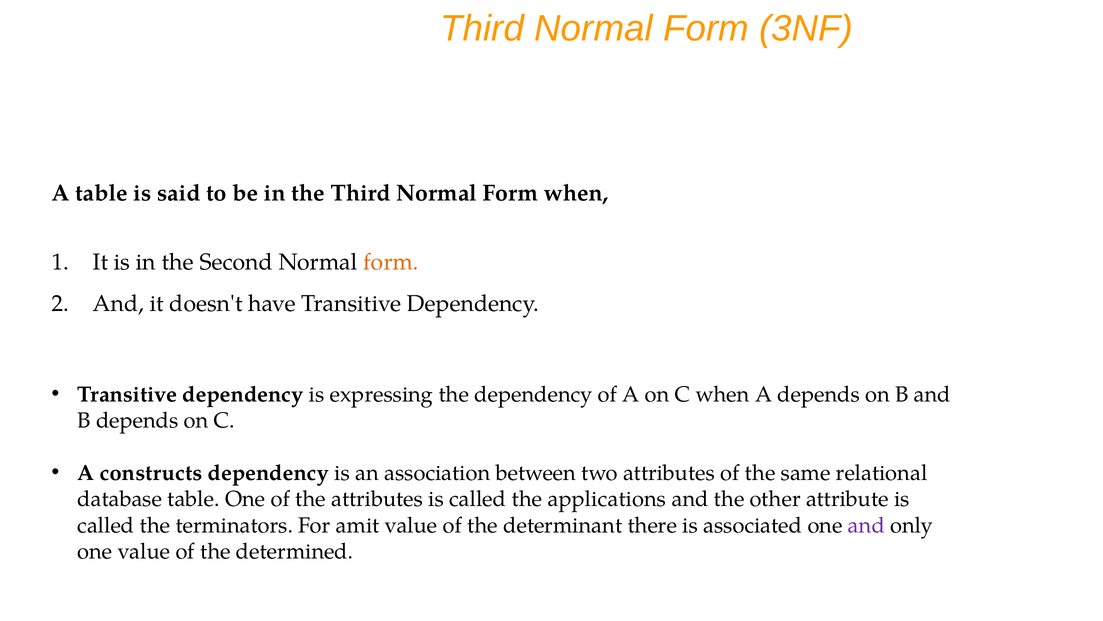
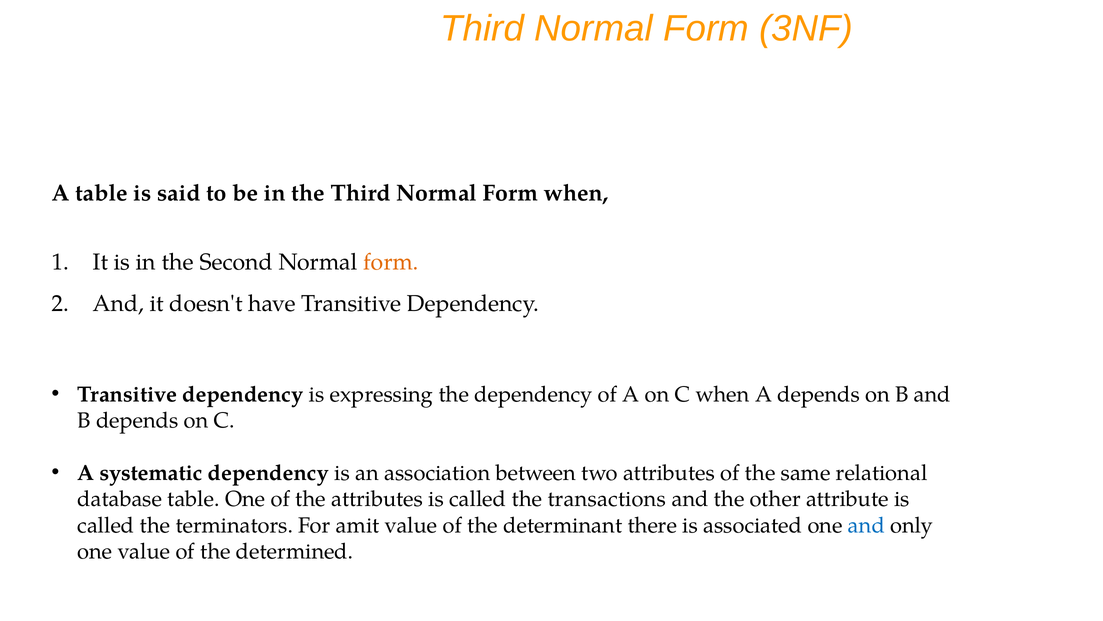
constructs: constructs -> systematic
applications: applications -> transactions
and at (866, 525) colour: purple -> blue
